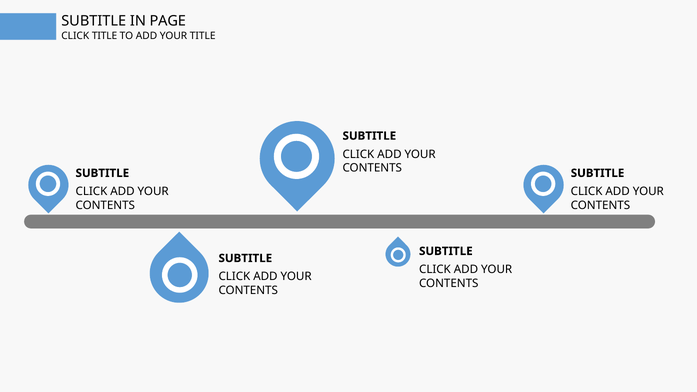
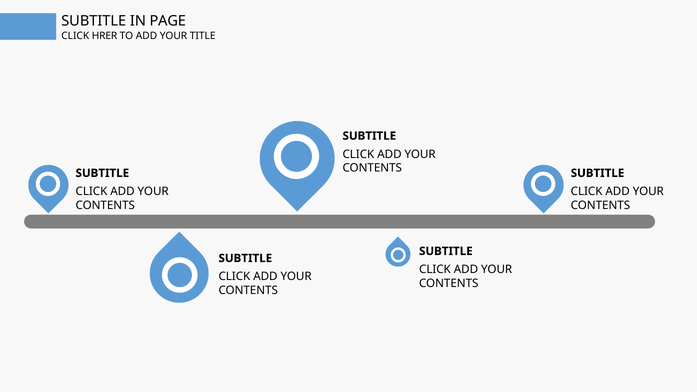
CLICK TITLE: TITLE -> HRER
